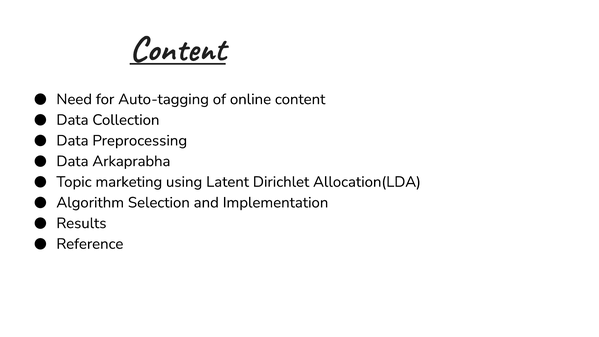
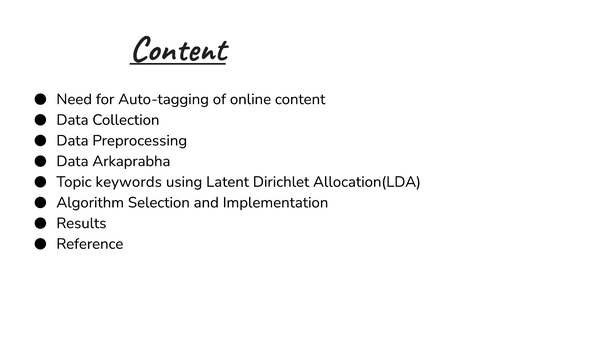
marketing: marketing -> keywords
